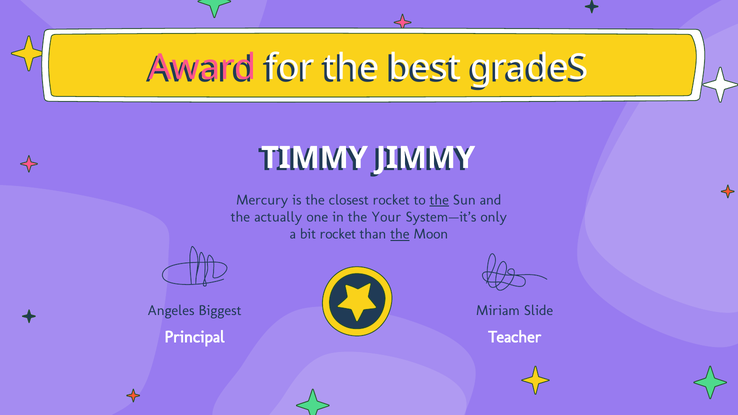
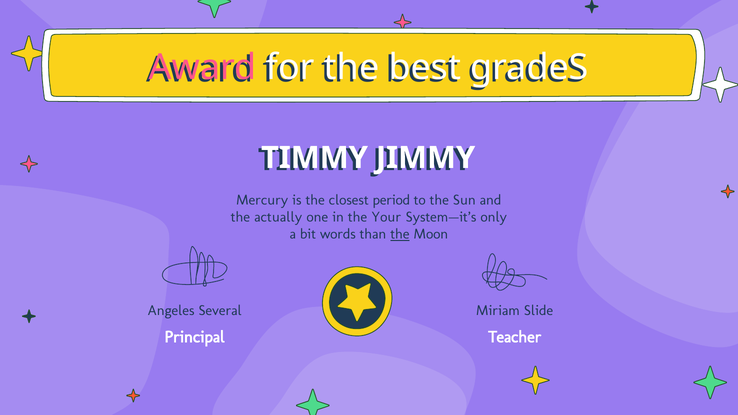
closest rocket: rocket -> period
the at (439, 200) underline: present -> none
bit rocket: rocket -> words
Biggest: Biggest -> Several
